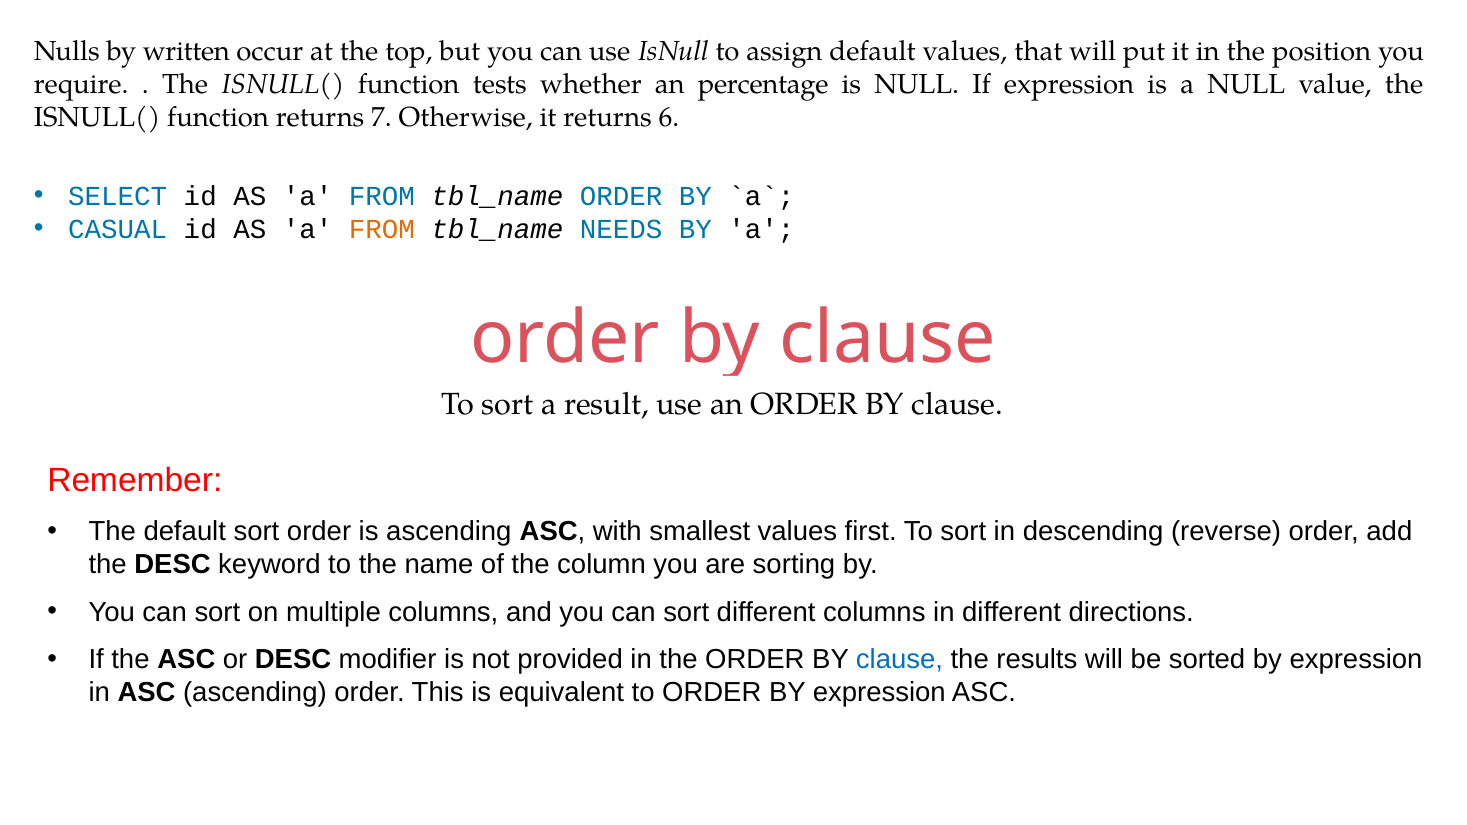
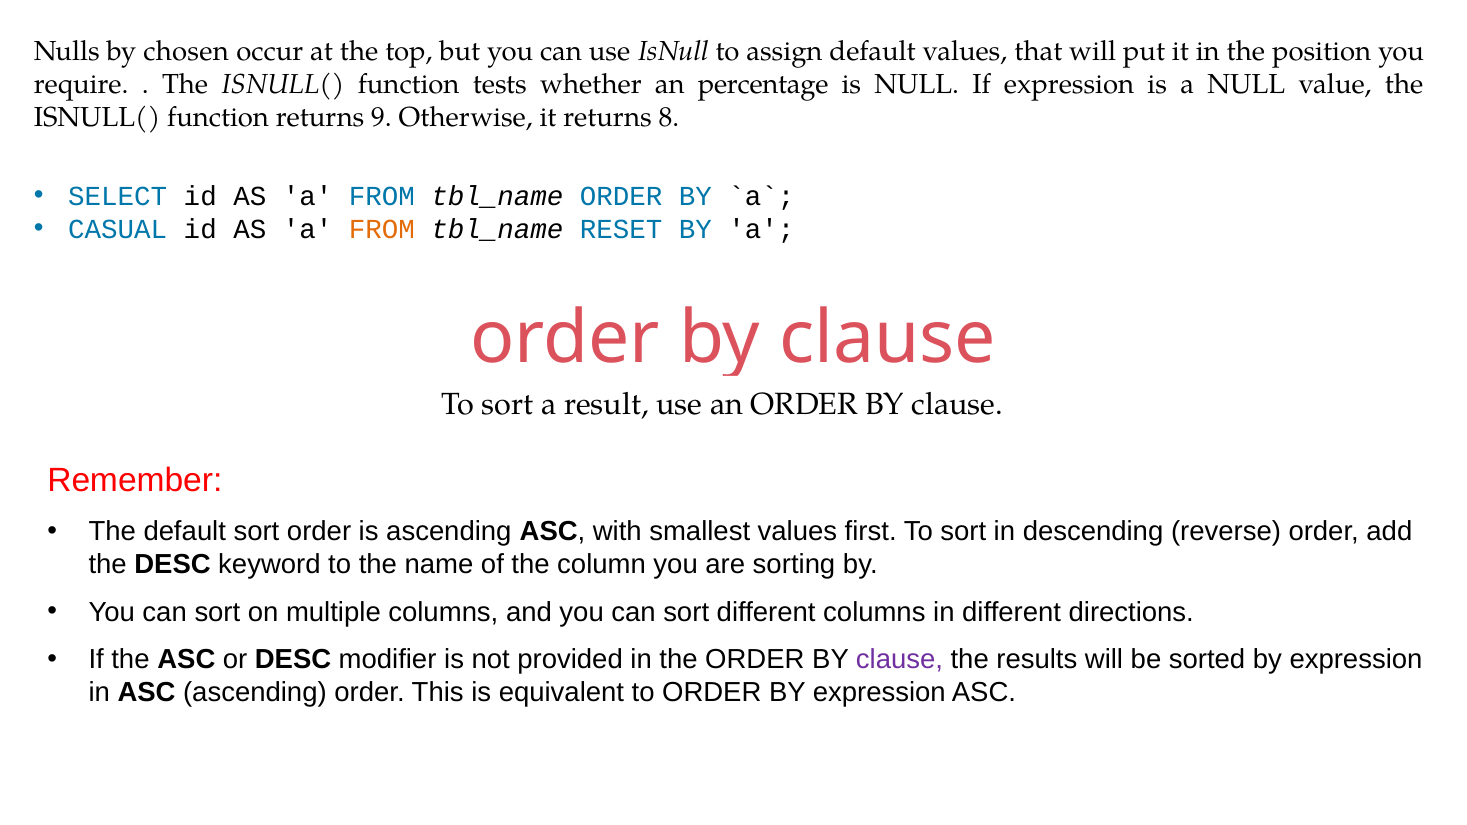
written: written -> chosen
7: 7 -> 9
6: 6 -> 8
NEEDS: NEEDS -> RESET
clause at (899, 660) colour: blue -> purple
